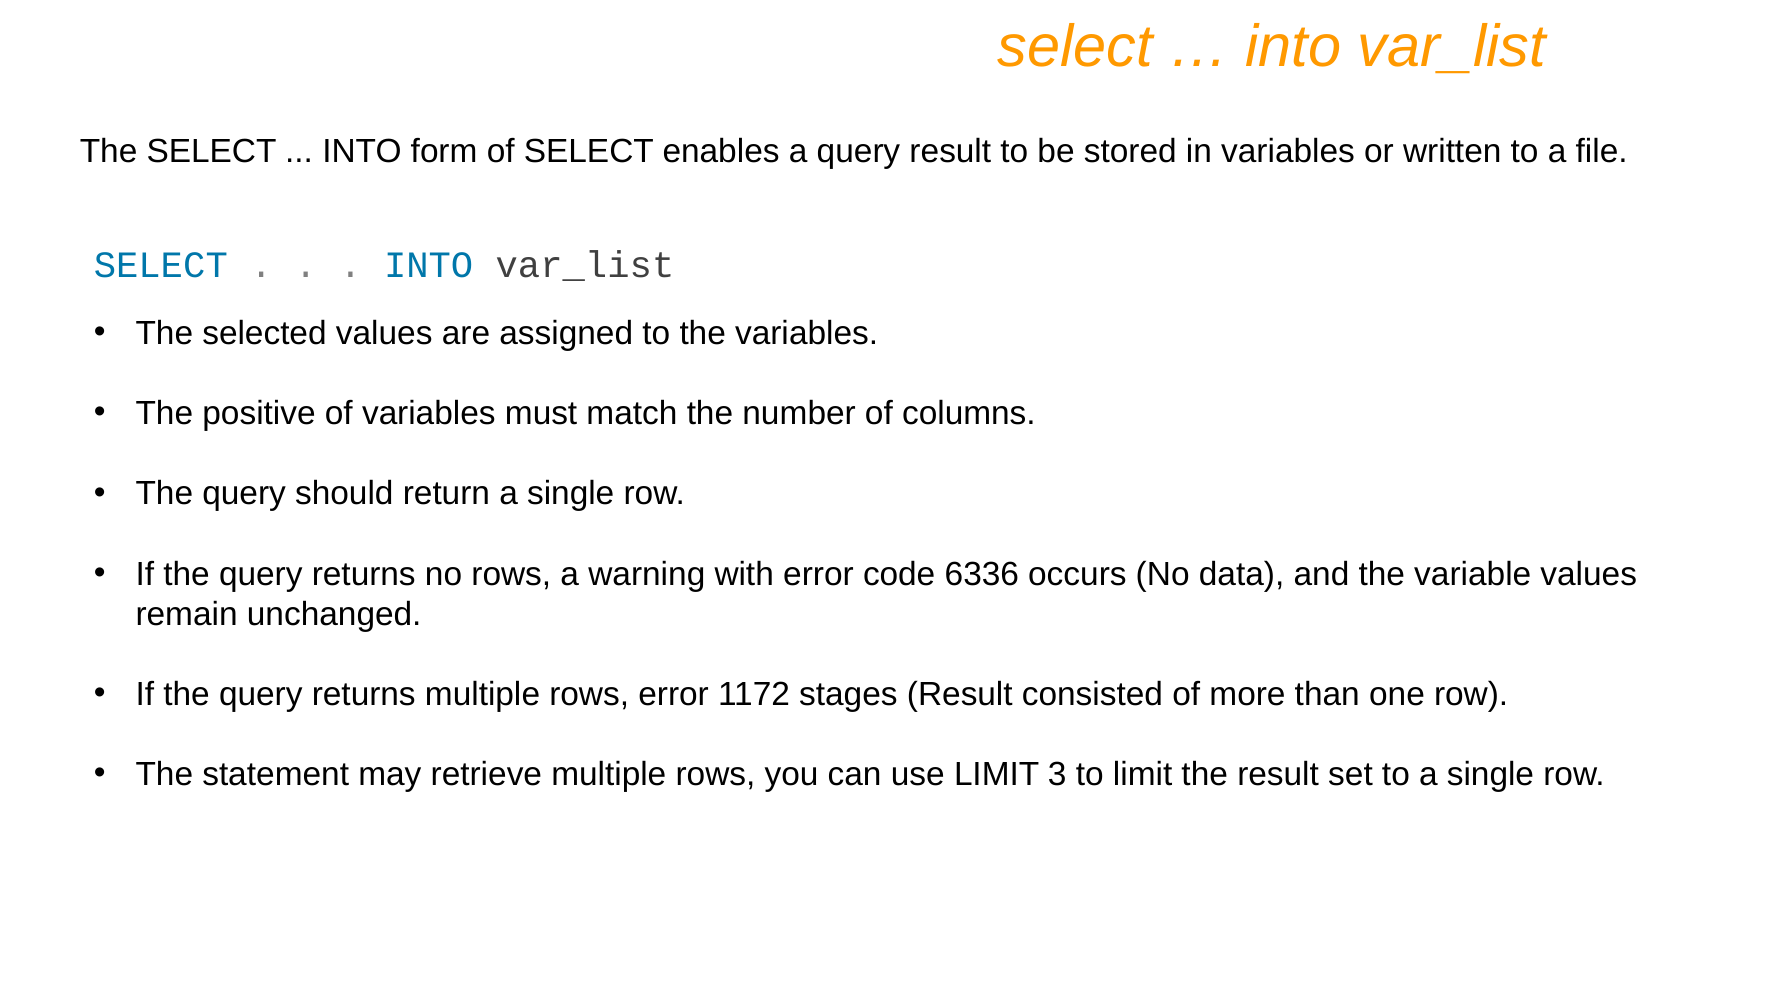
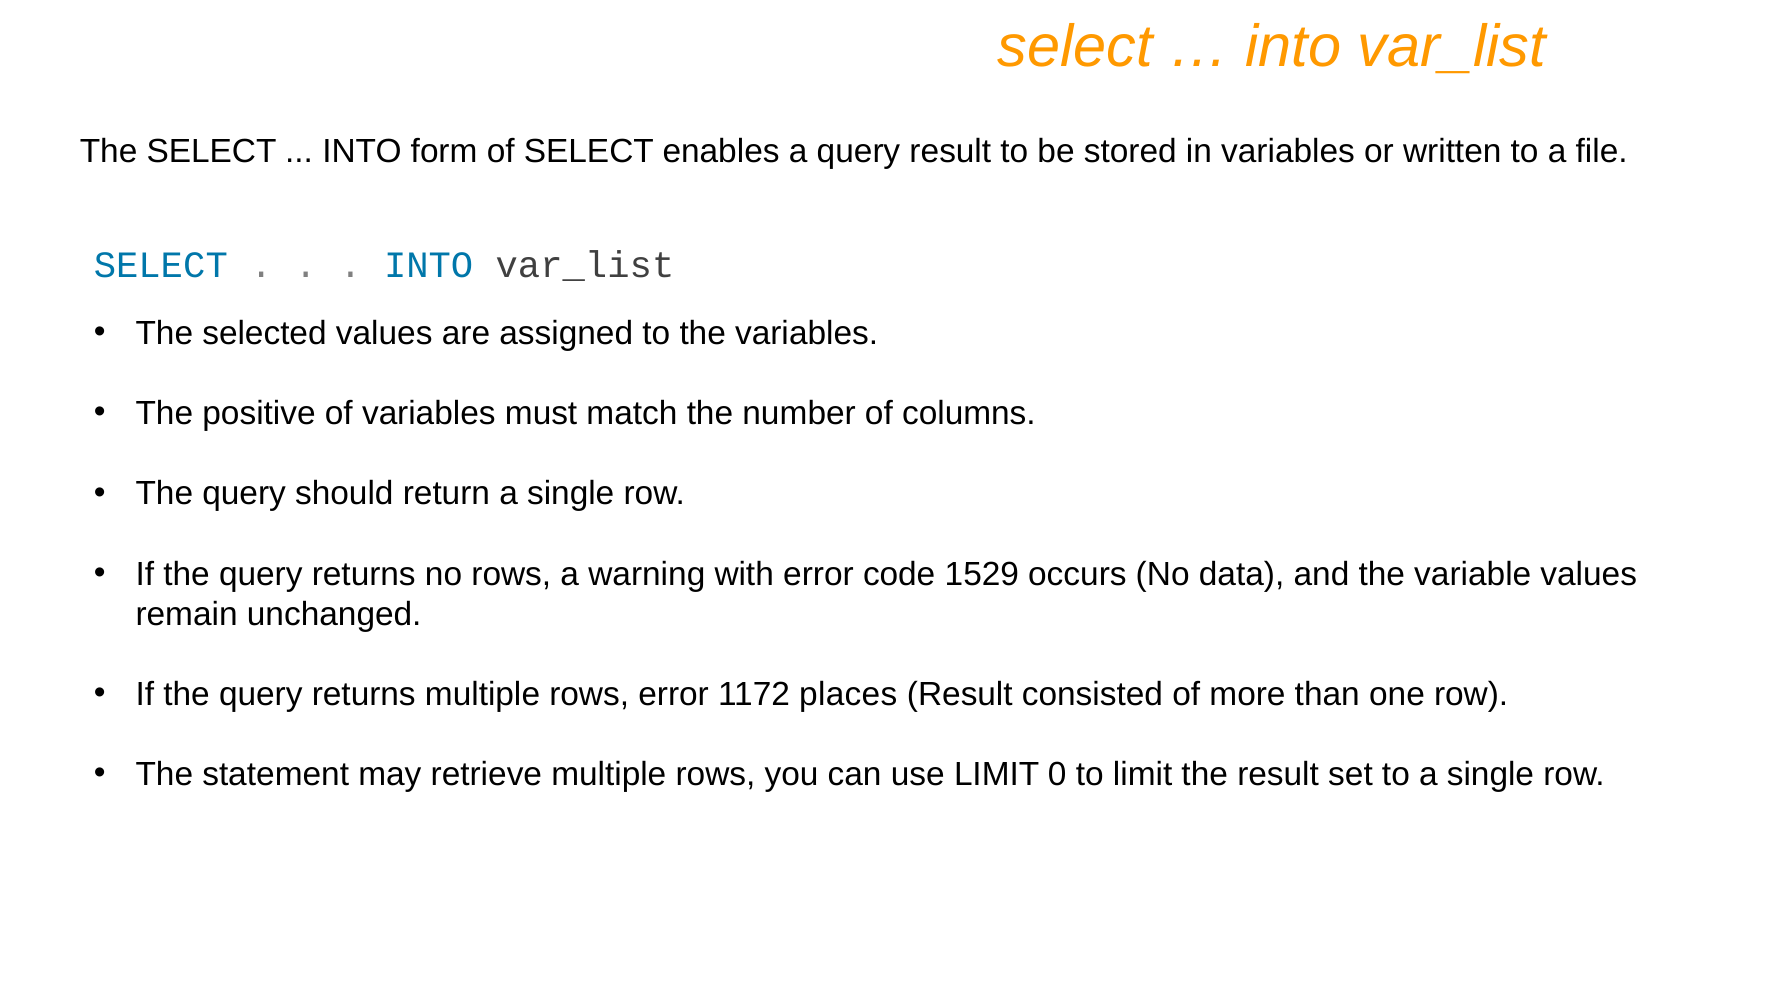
6336: 6336 -> 1529
stages: stages -> places
3: 3 -> 0
